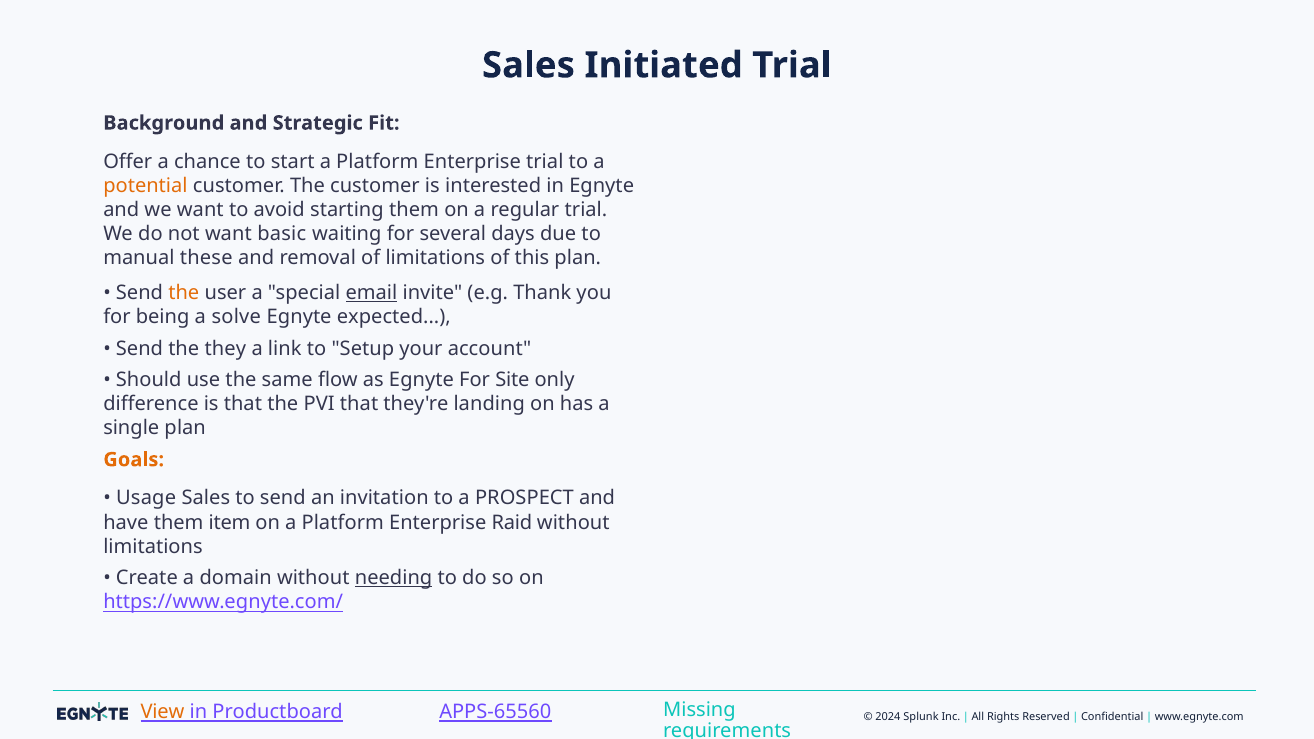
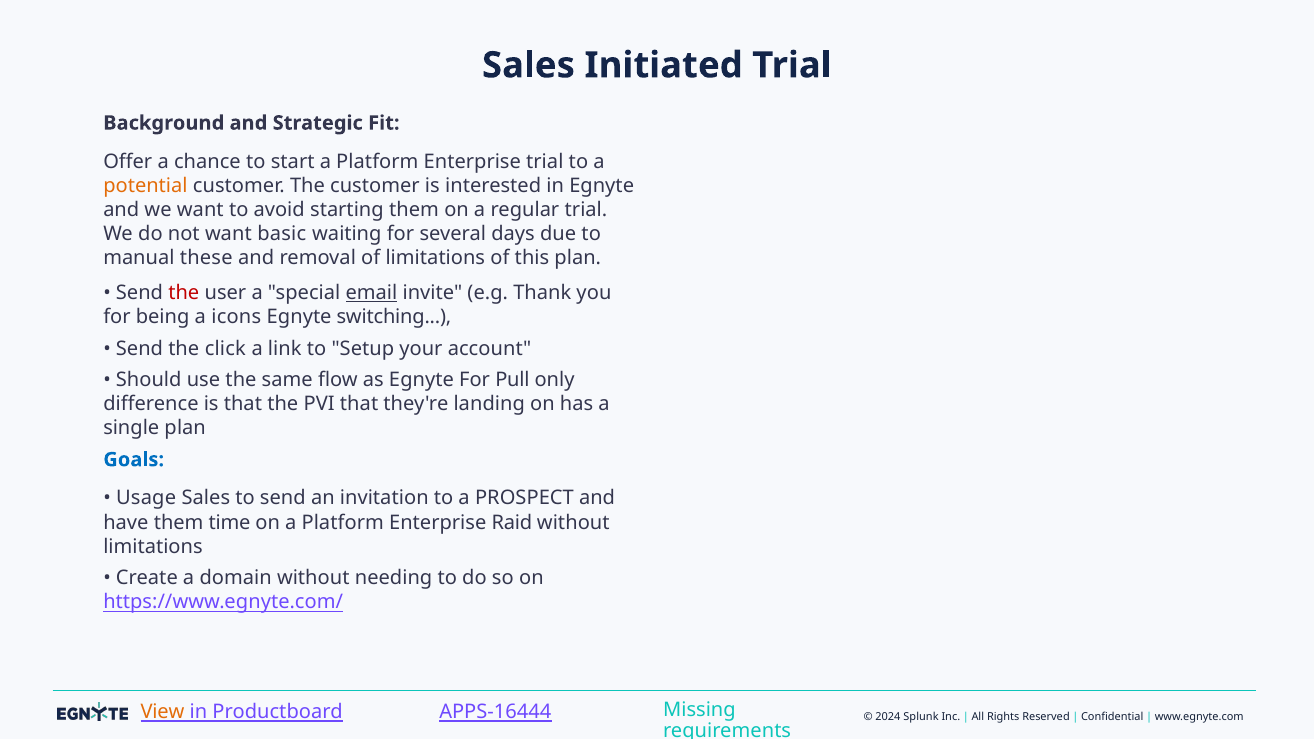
the at (184, 293) colour: orange -> red
solve: solve -> icons
expected: expected -> switching
they: they -> click
Site: Site -> Pull
Goals colour: orange -> blue
item: item -> time
needing underline: present -> none
APPS-65560: APPS-65560 -> APPS-16444
